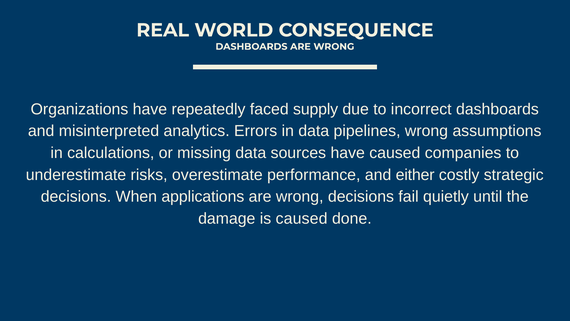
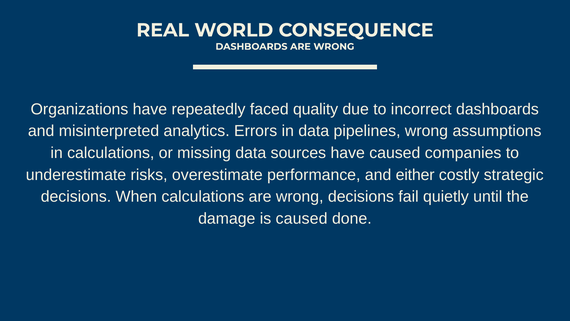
supply: supply -> quality
When applications: applications -> calculations
